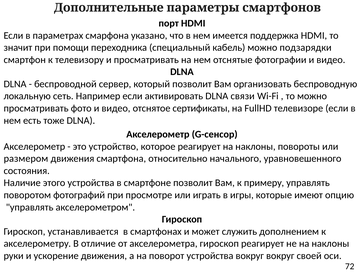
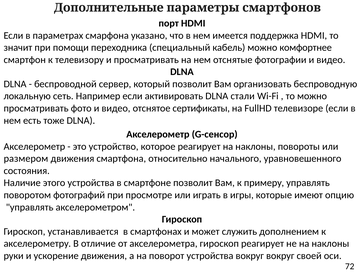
подзарядки: подзарядки -> комфортнее
связи: связи -> стали
